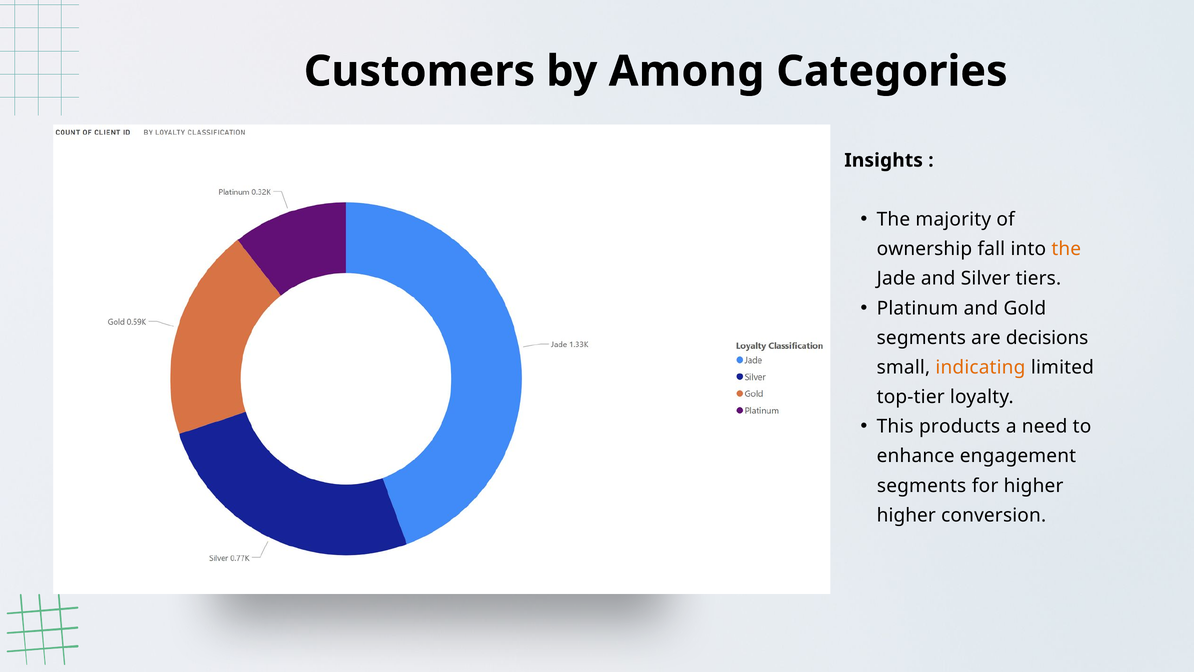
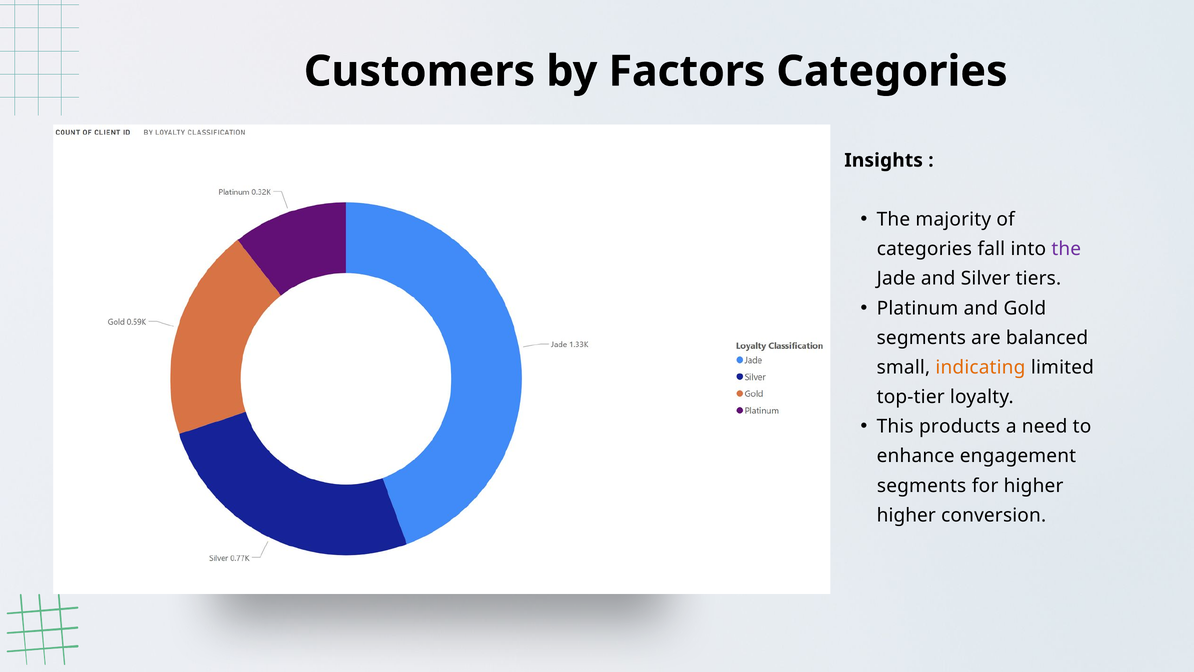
Among: Among -> Factors
ownership at (924, 249): ownership -> categories
the at (1066, 249) colour: orange -> purple
decisions: decisions -> balanced
